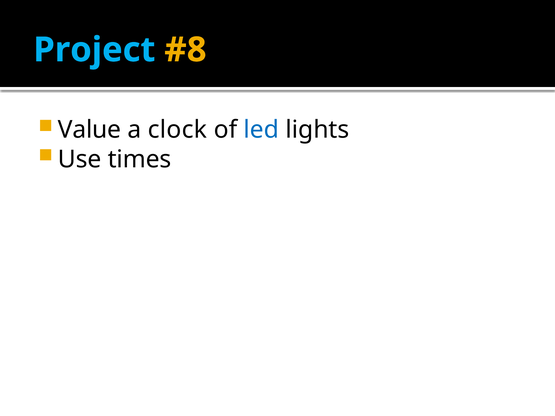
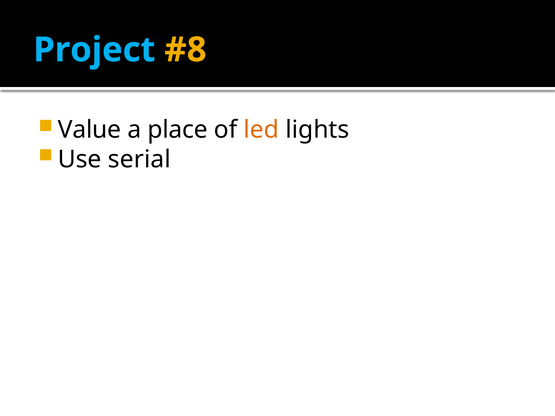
clock: clock -> place
led colour: blue -> orange
times: times -> serial
